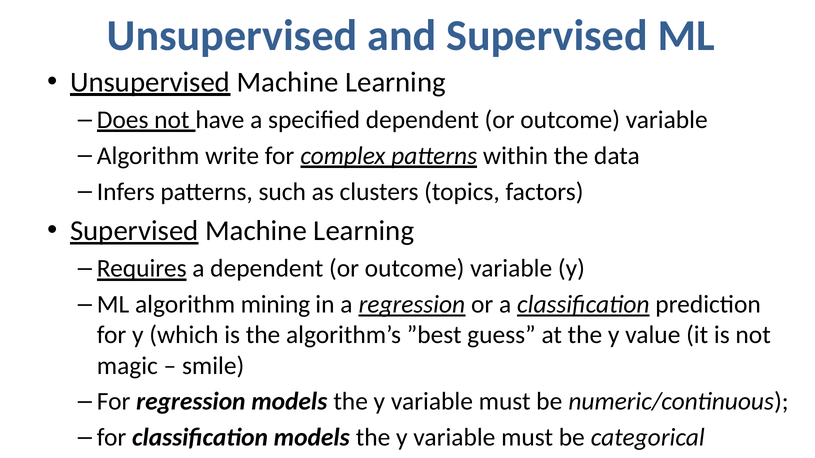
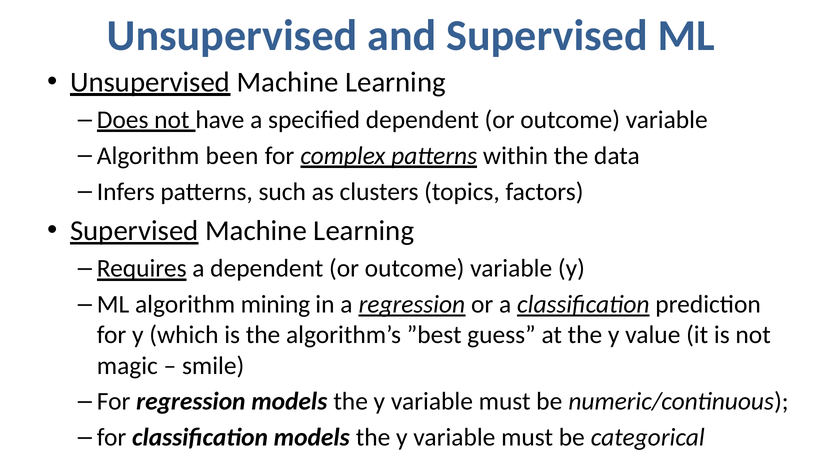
write: write -> been
